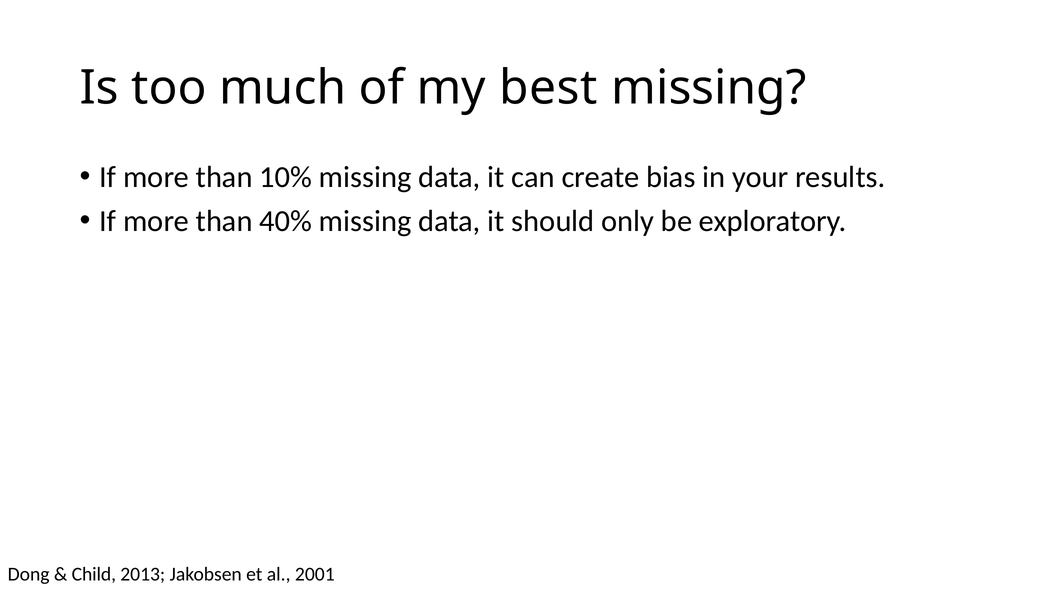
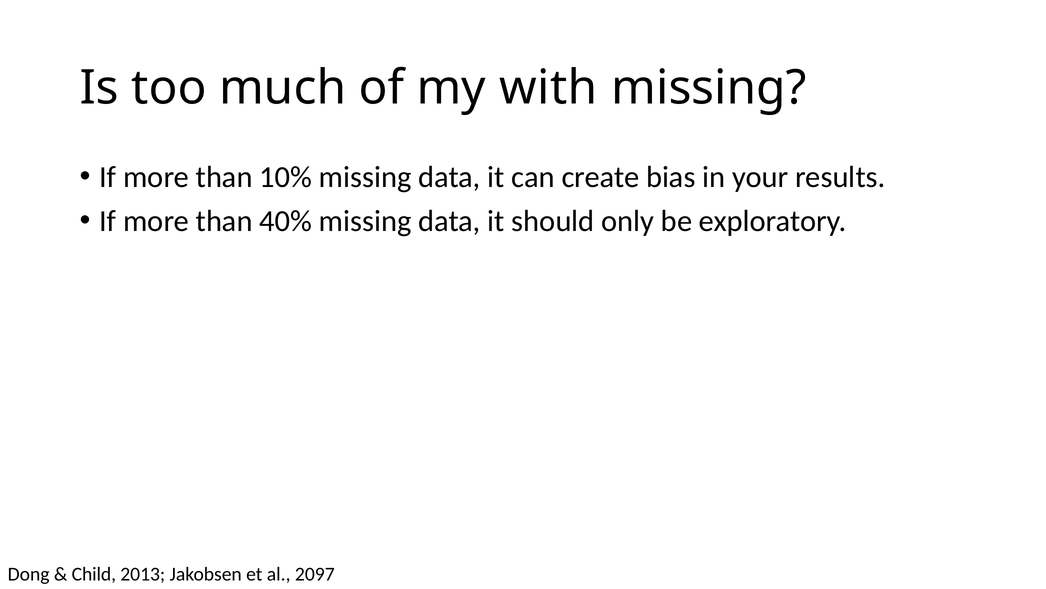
best: best -> with
2001: 2001 -> 2097
